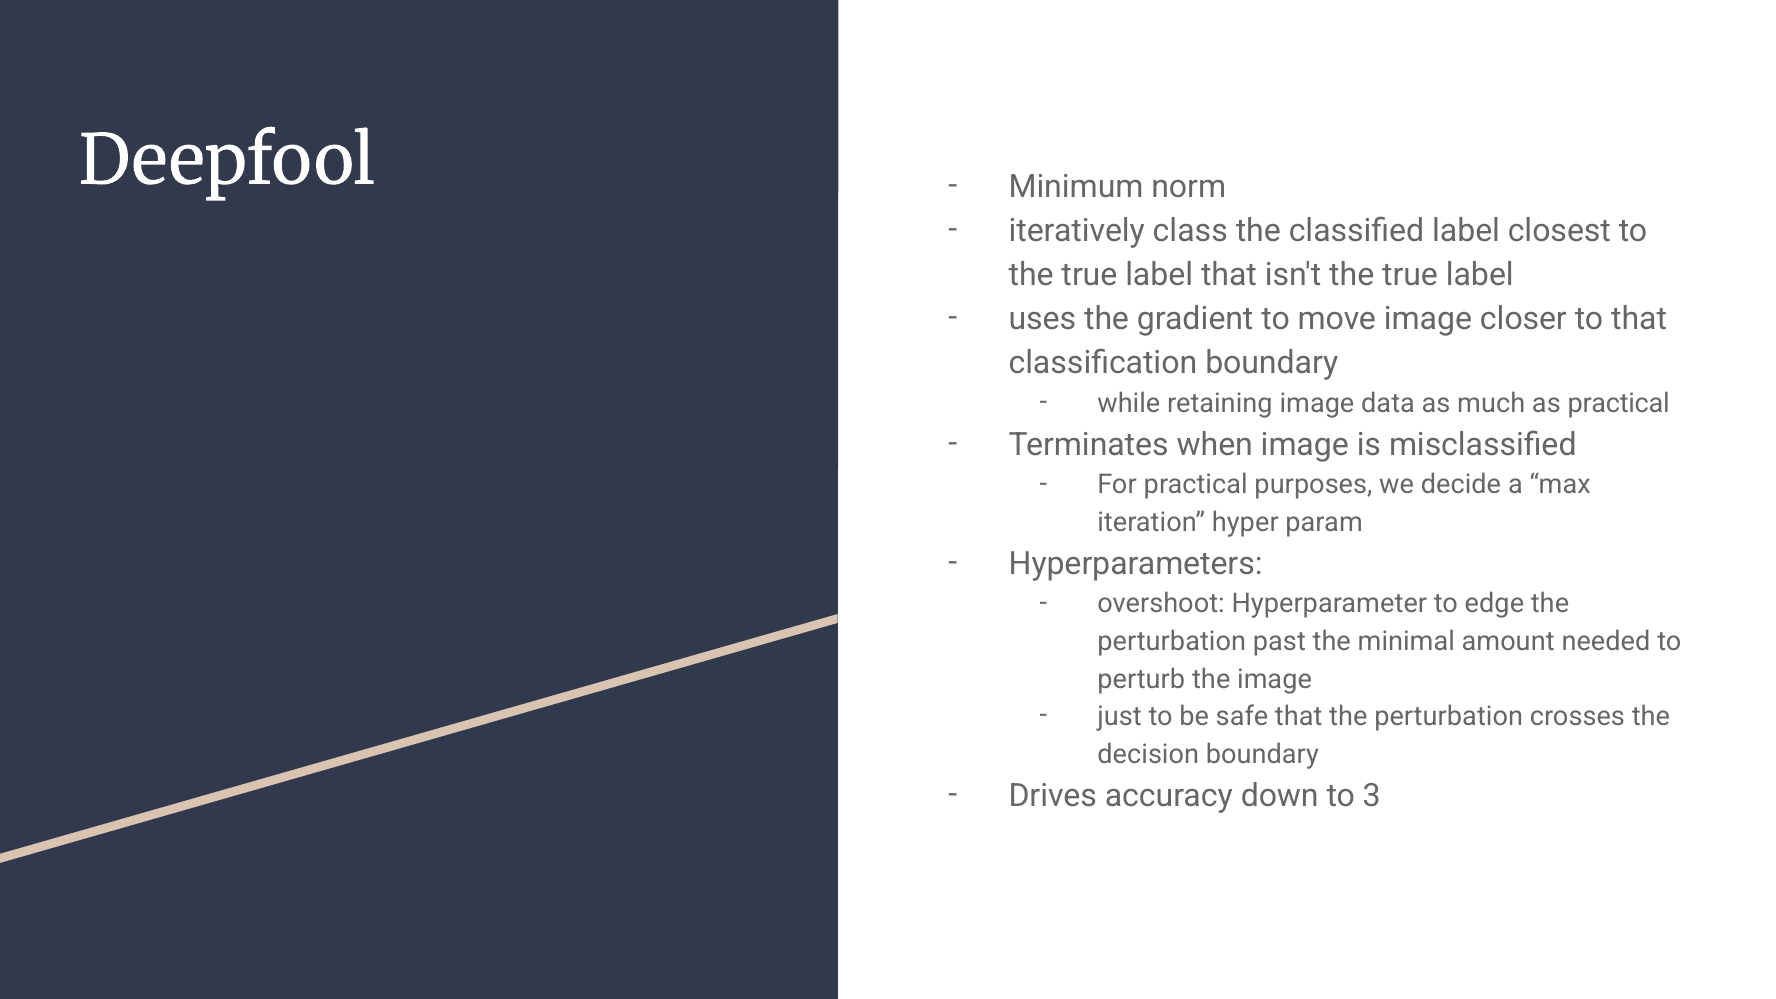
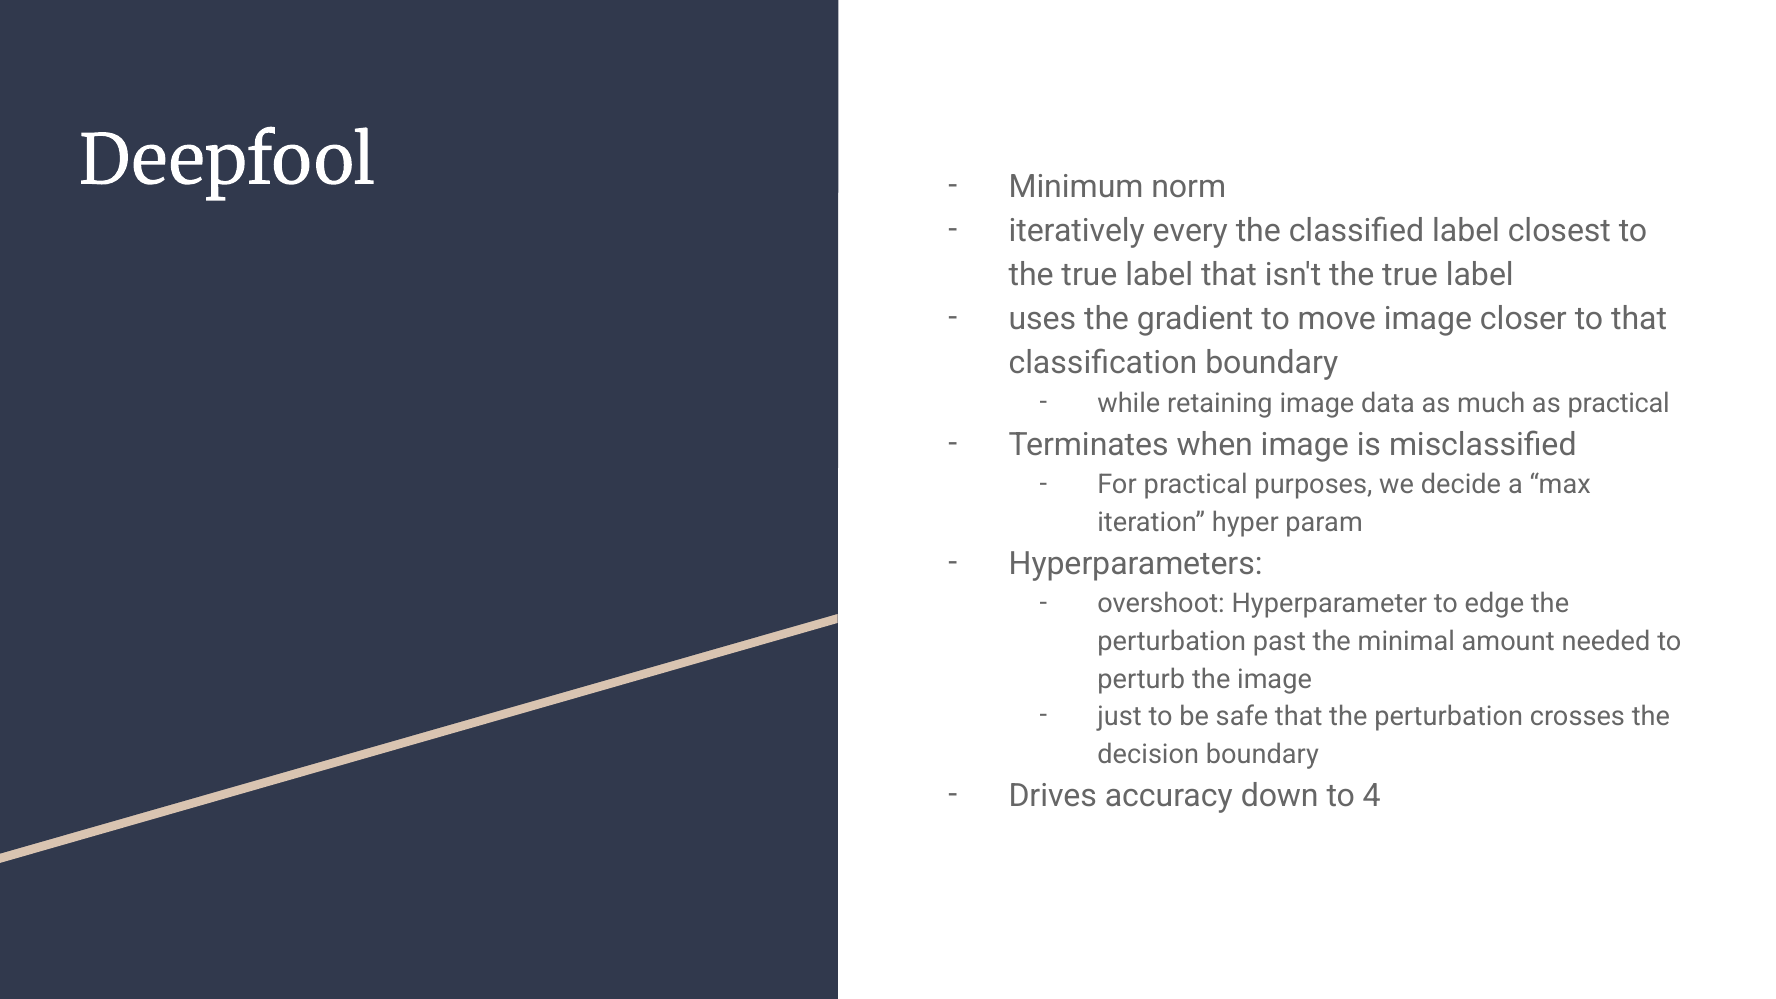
class: class -> every
3: 3 -> 4
